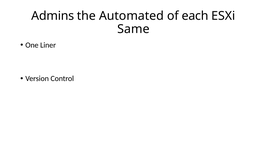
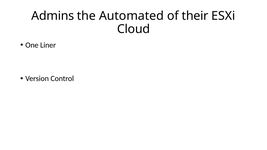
each: each -> their
Same: Same -> Cloud
